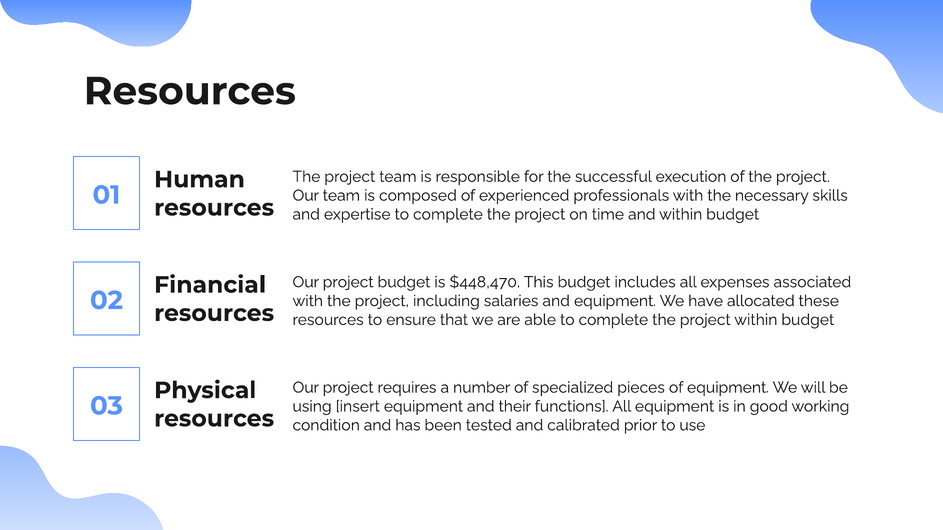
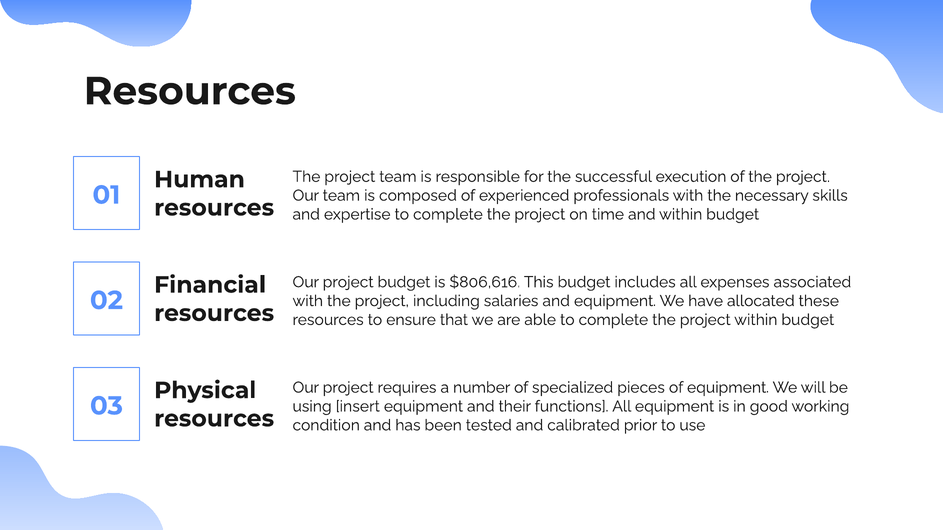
$448,470: $448,470 -> $806,616
